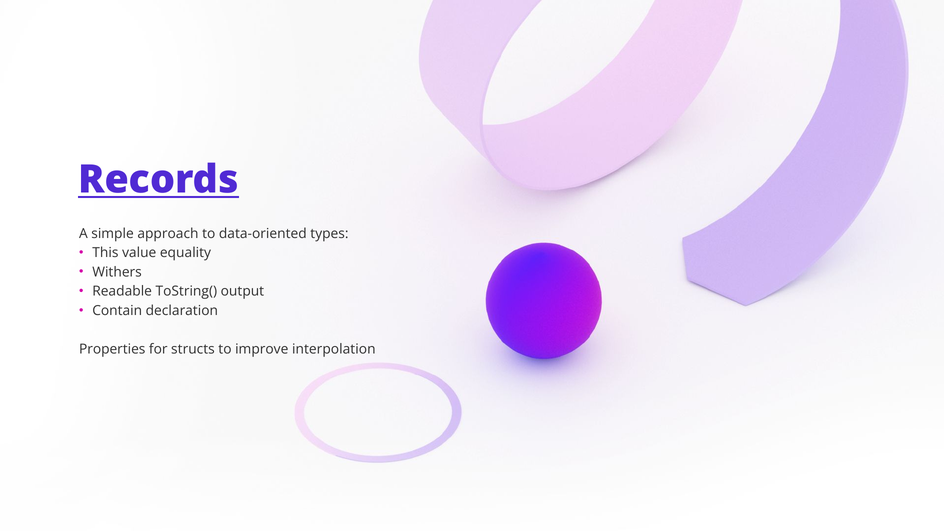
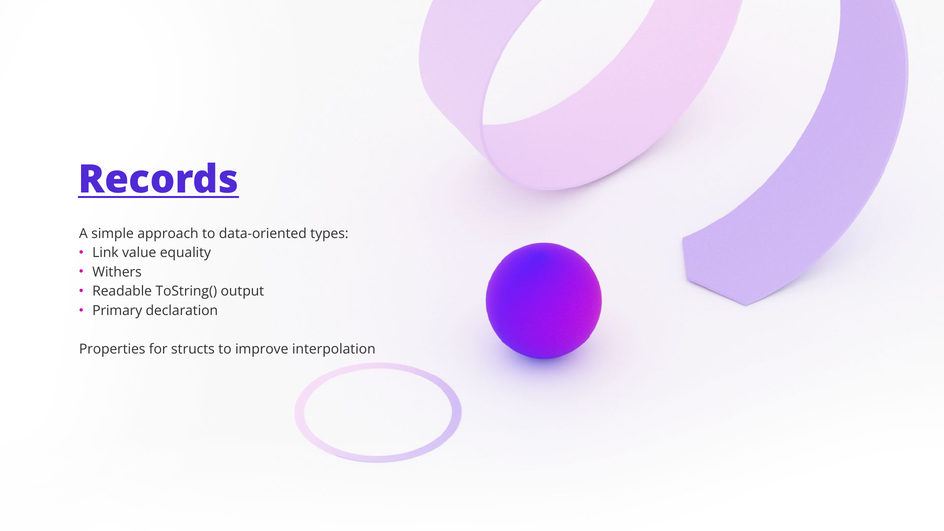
This: This -> Link
Contain: Contain -> Primary
